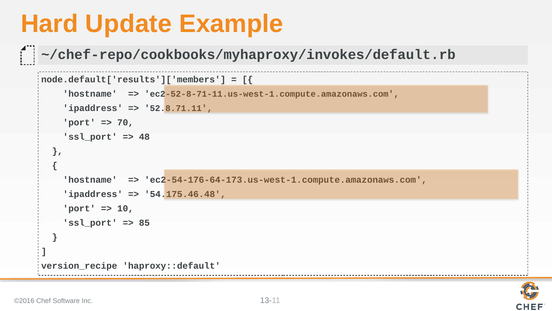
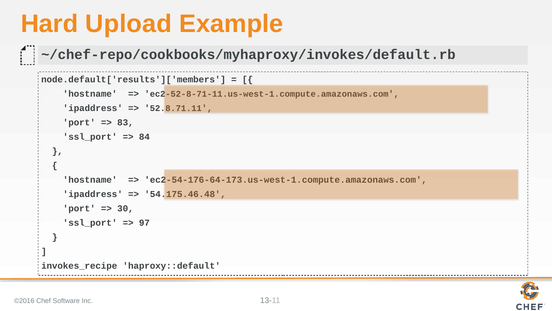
Update: Update -> Upload
70: 70 -> 83
48: 48 -> 84
10: 10 -> 30
85: 85 -> 97
version_recipe: version_recipe -> invokes_recipe
